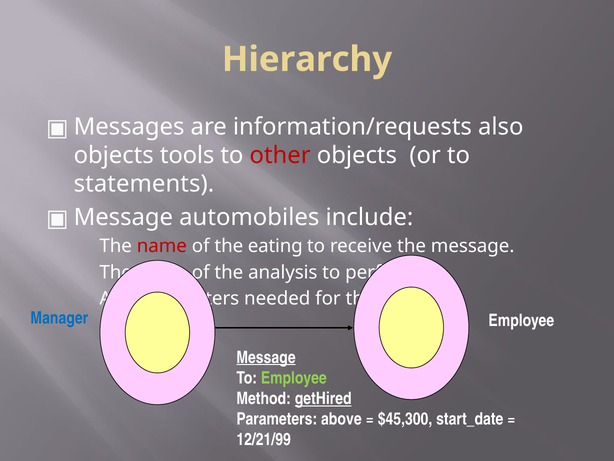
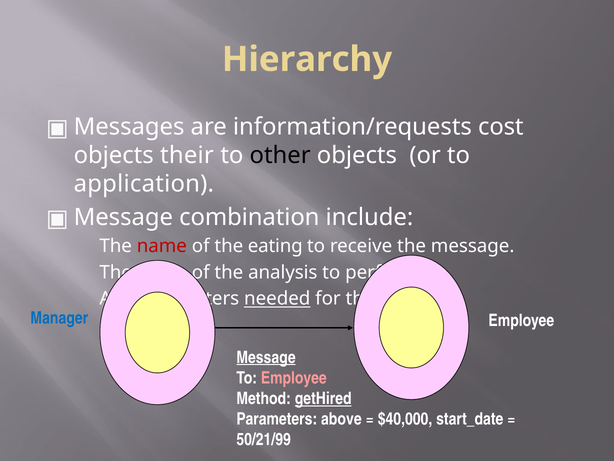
also: also -> cost
tools: tools -> their
other colour: red -> black
statements: statements -> application
automobiles: automobiles -> combination
needed underline: none -> present
Employee at (294, 378) colour: light green -> pink
$45,300: $45,300 -> $40,000
12/21/99: 12/21/99 -> 50/21/99
